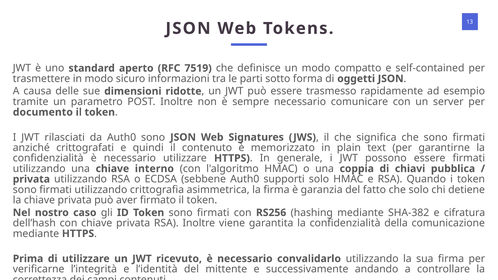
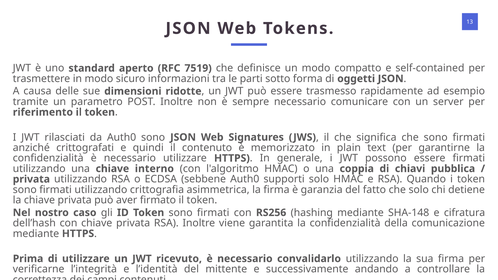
documento: documento -> riferimento
SHA-382: SHA-382 -> SHA-148
